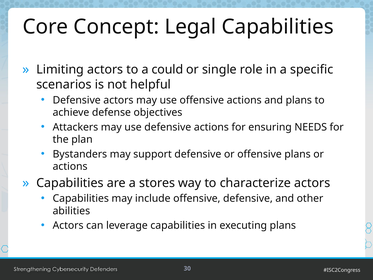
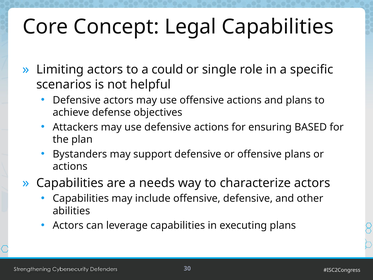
NEEDS: NEEDS -> BASED
stores: stores -> needs
